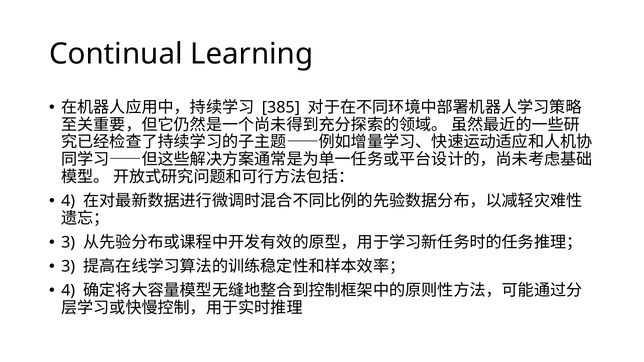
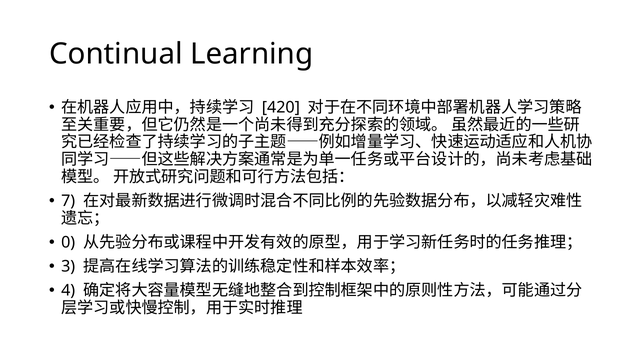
385: 385 -> 420
4 at (68, 201): 4 -> 7
3 at (68, 243): 3 -> 0
